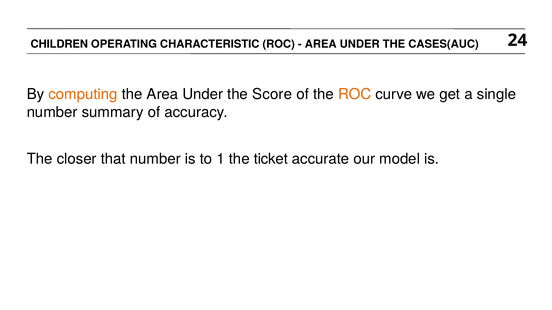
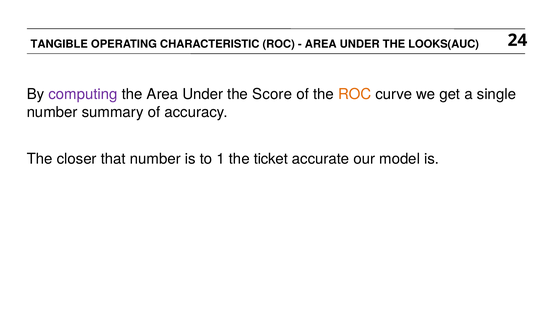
CHILDREN: CHILDREN -> TANGIBLE
CASES(AUC: CASES(AUC -> LOOKS(AUC
computing colour: orange -> purple
